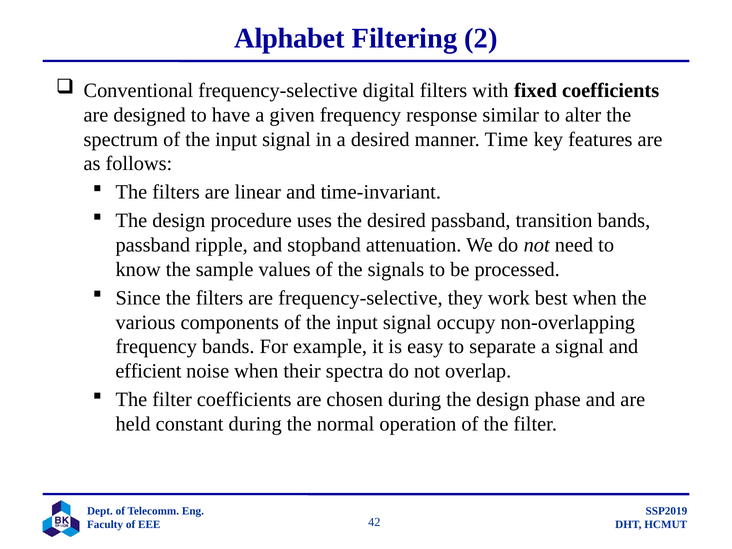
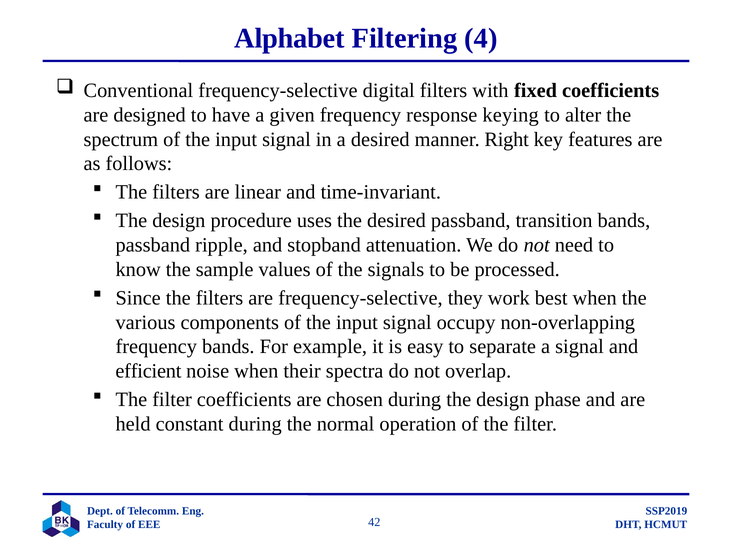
2: 2 -> 4
similar: similar -> keying
Time: Time -> Right
